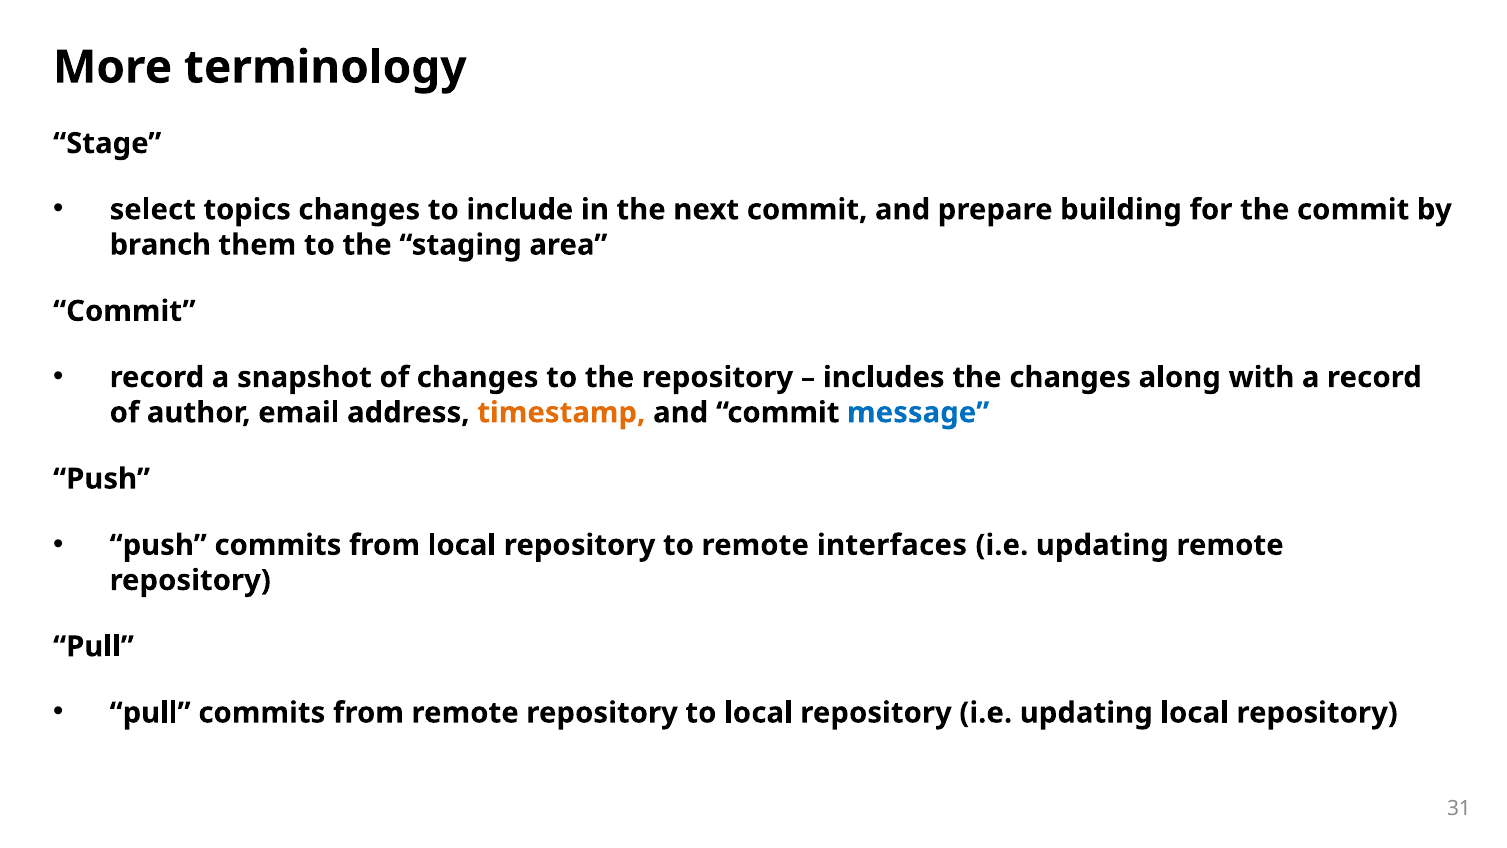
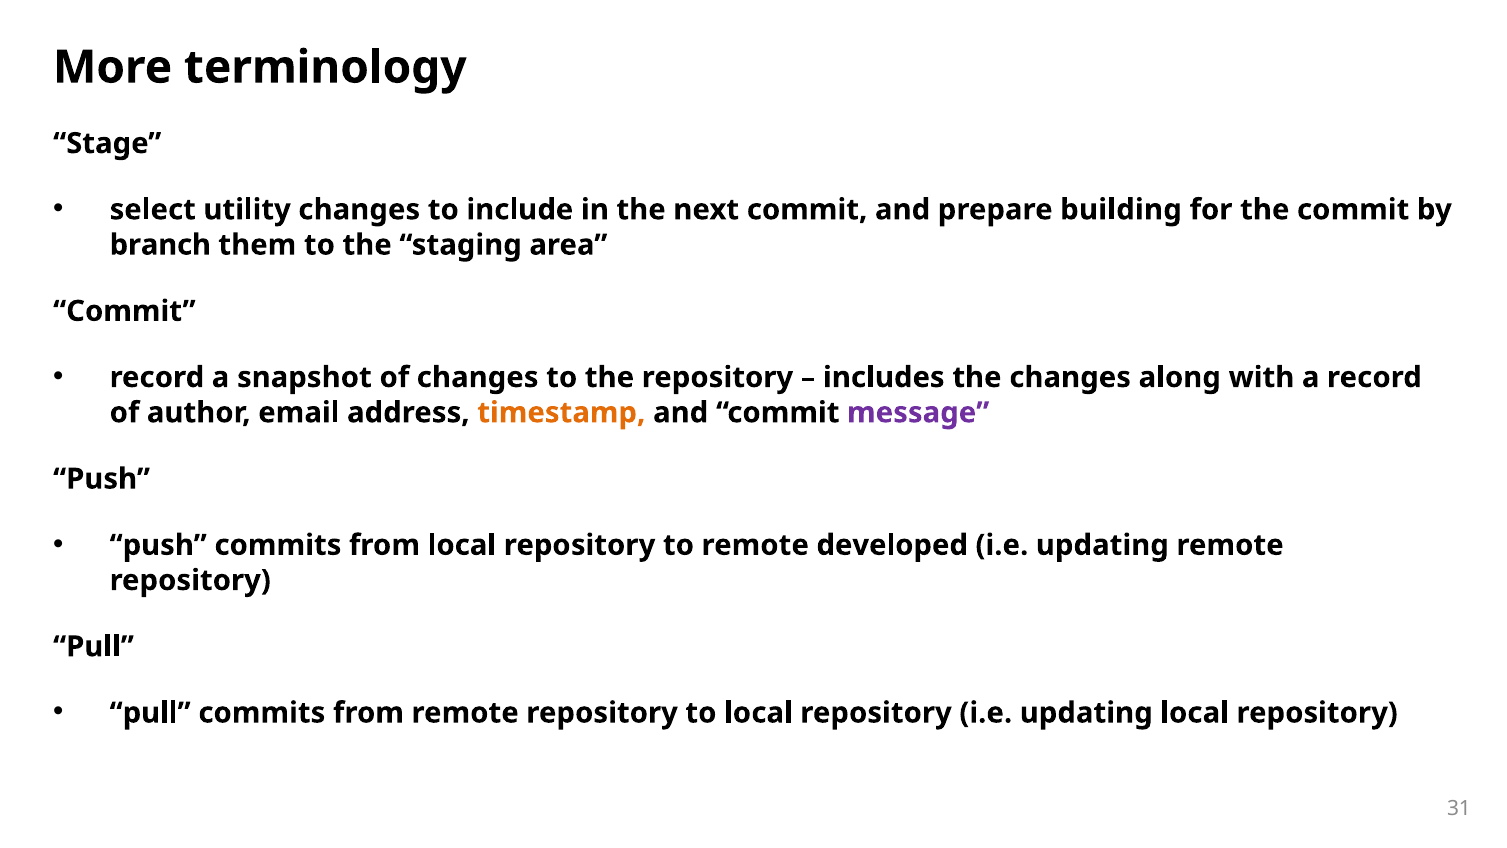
topics: topics -> utility
message colour: blue -> purple
interfaces: interfaces -> developed
